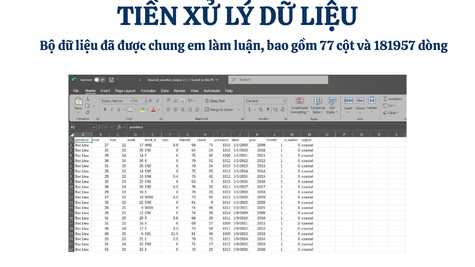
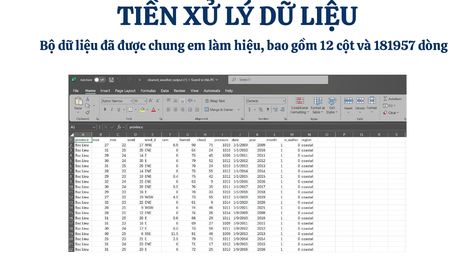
luận: luận -> hiệu
77: 77 -> 12
